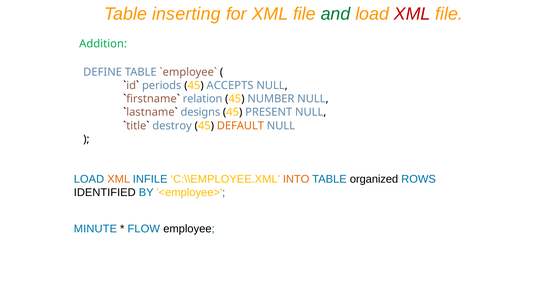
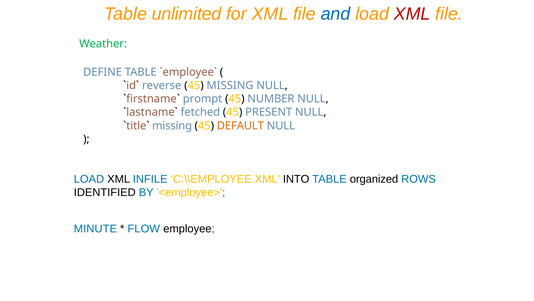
inserting: inserting -> unlimited
and colour: green -> blue
Addition: Addition -> Weather
periods: periods -> reverse
45 ACCEPTS: ACCEPTS -> MISSING
relation: relation -> prompt
designs: designs -> fetched
destroy at (172, 125): destroy -> missing
XML at (119, 179) colour: orange -> black
INTO colour: orange -> black
